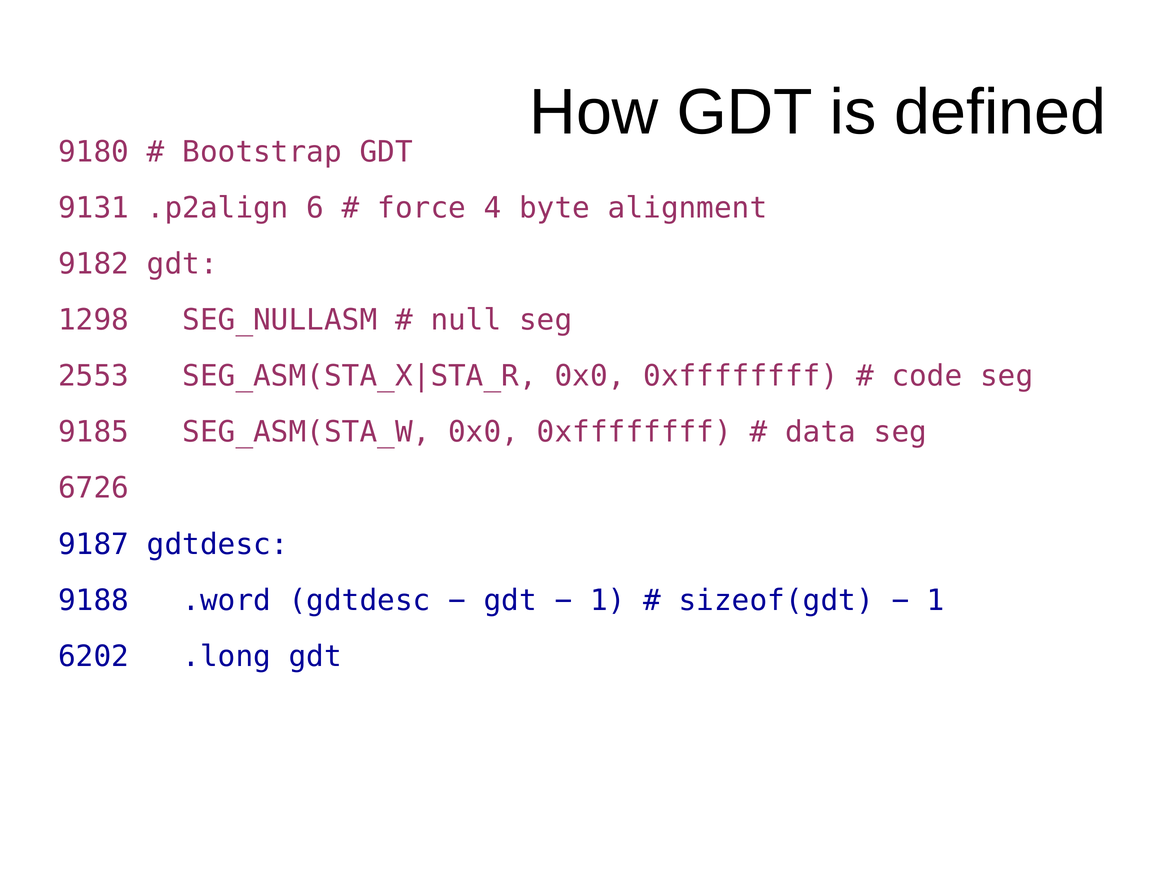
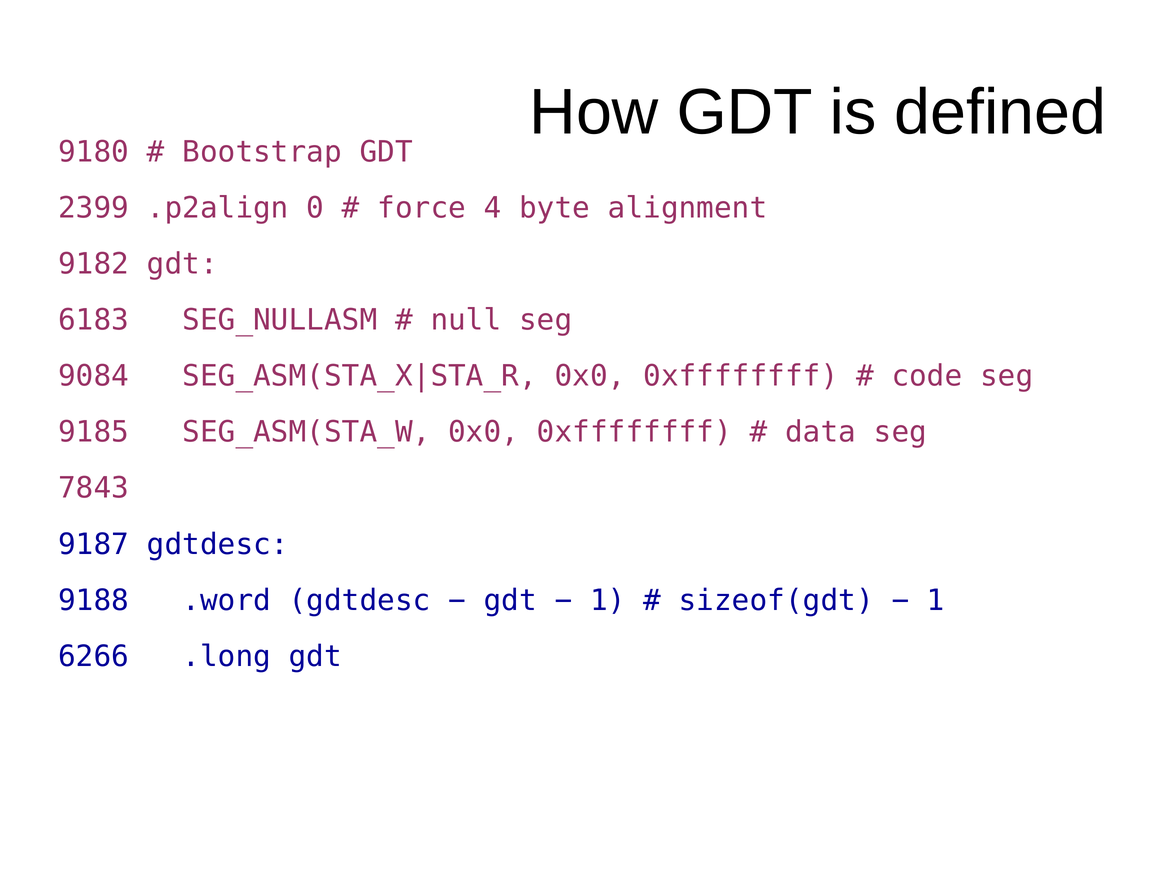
9131: 9131 -> 2399
6: 6 -> 0
1298: 1298 -> 6183
2553: 2553 -> 9084
6726: 6726 -> 7843
6202: 6202 -> 6266
